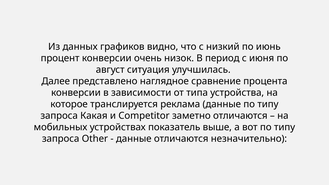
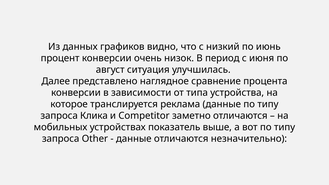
Какая: Какая -> Клика
